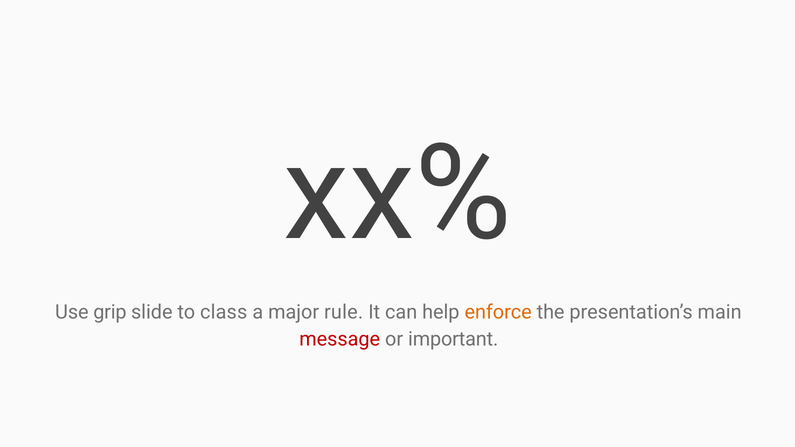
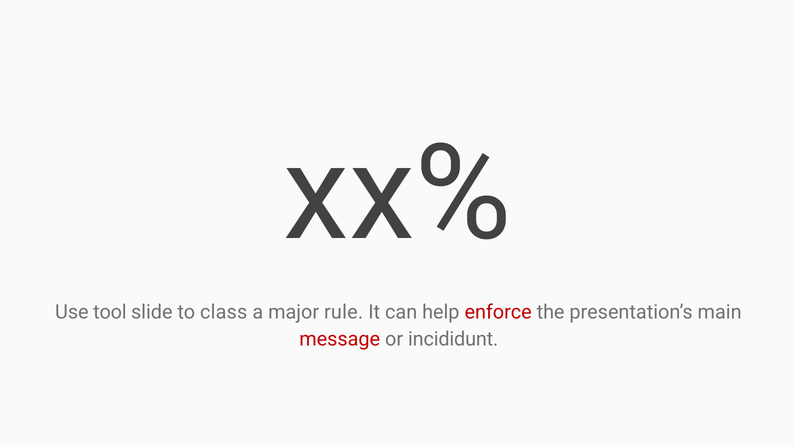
grip: grip -> tool
enforce colour: orange -> red
important: important -> incididunt
